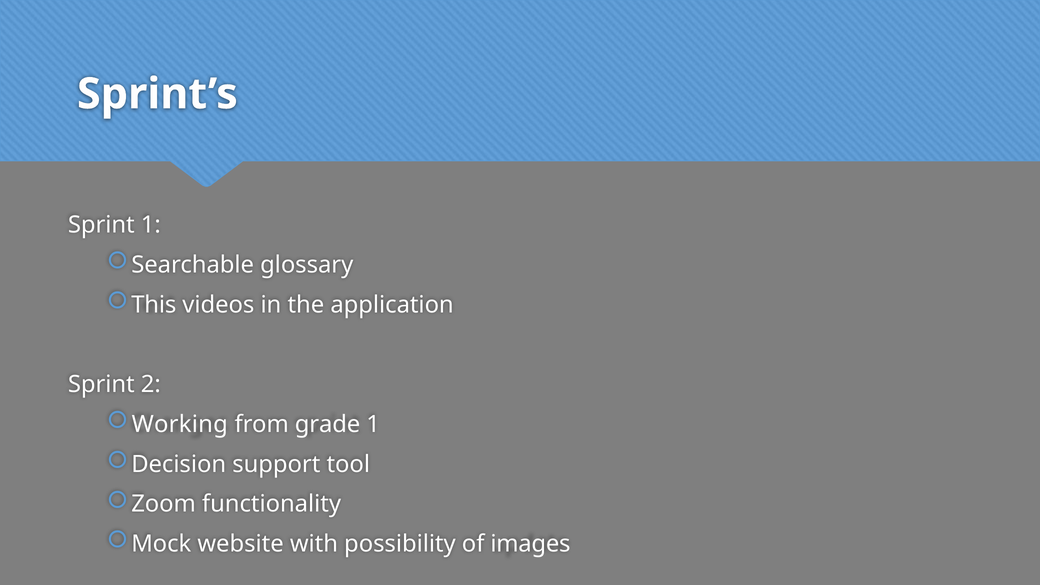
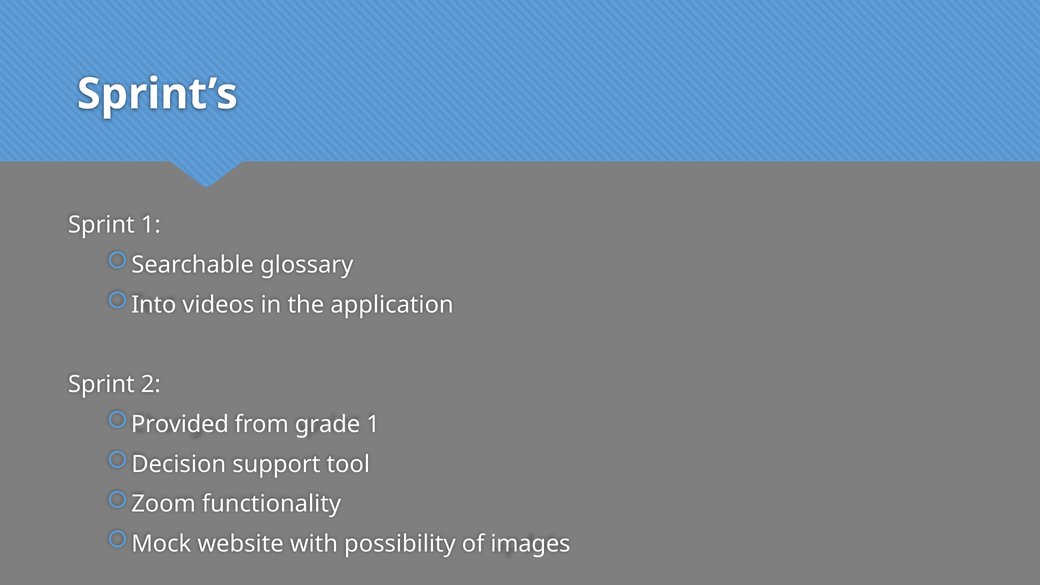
This: This -> Into
Working: Working -> Provided
